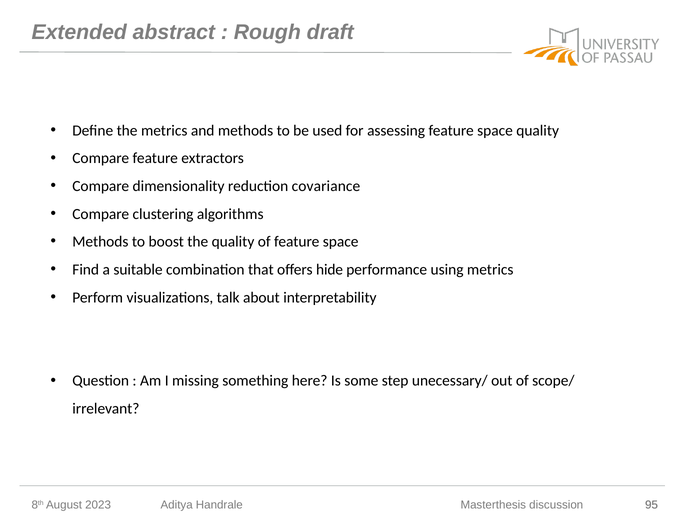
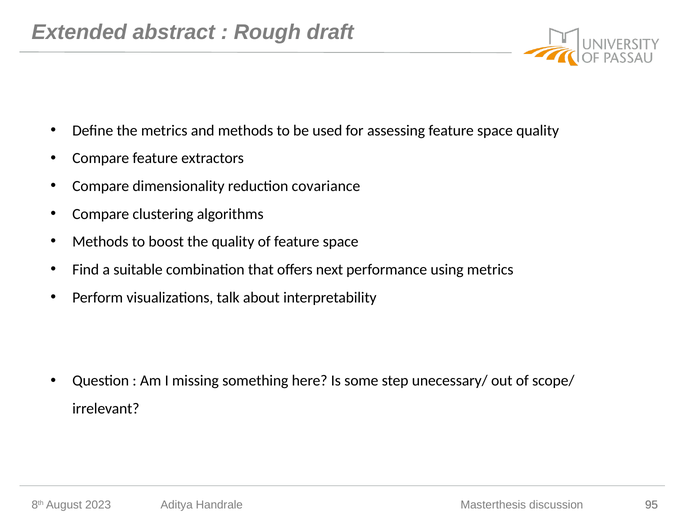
hide: hide -> next
